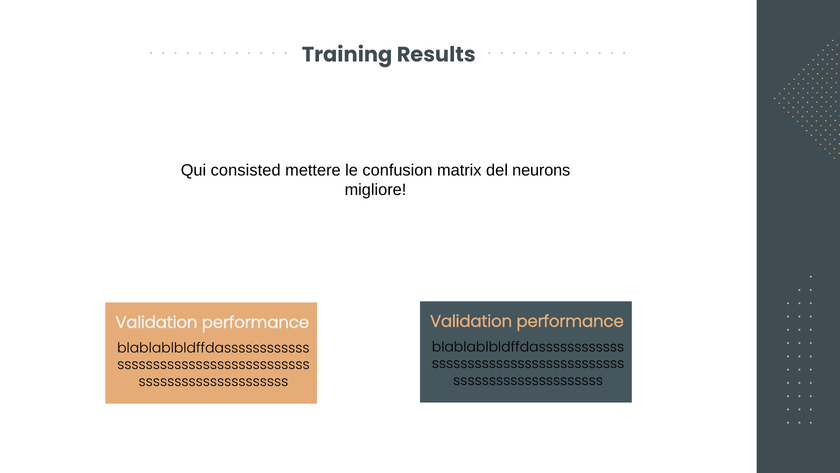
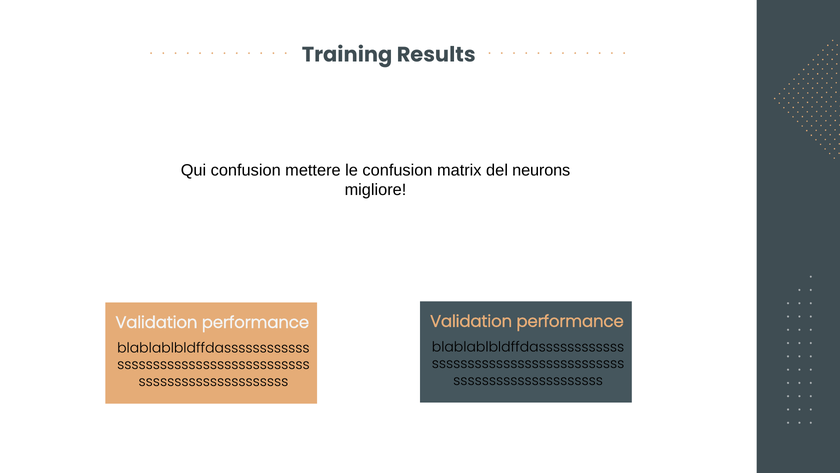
Qui consisted: consisted -> confusion
